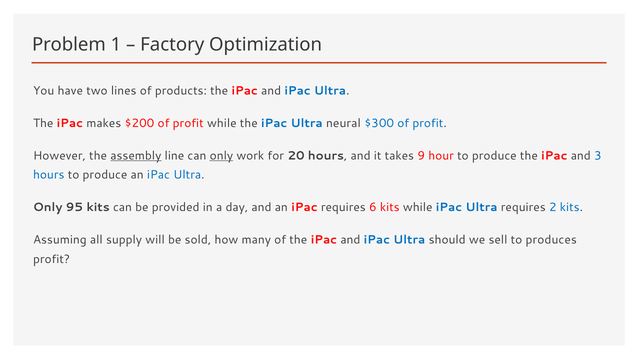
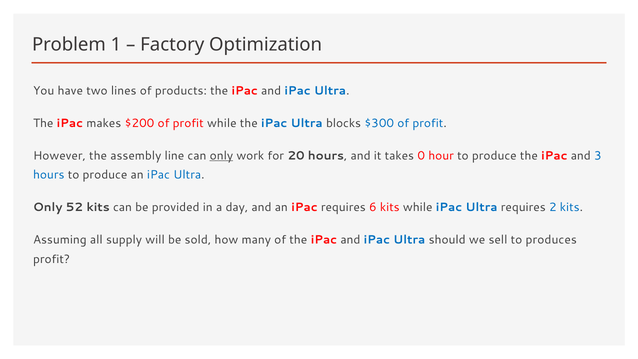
neural: neural -> blocks
assembly underline: present -> none
9: 9 -> 0
95: 95 -> 52
